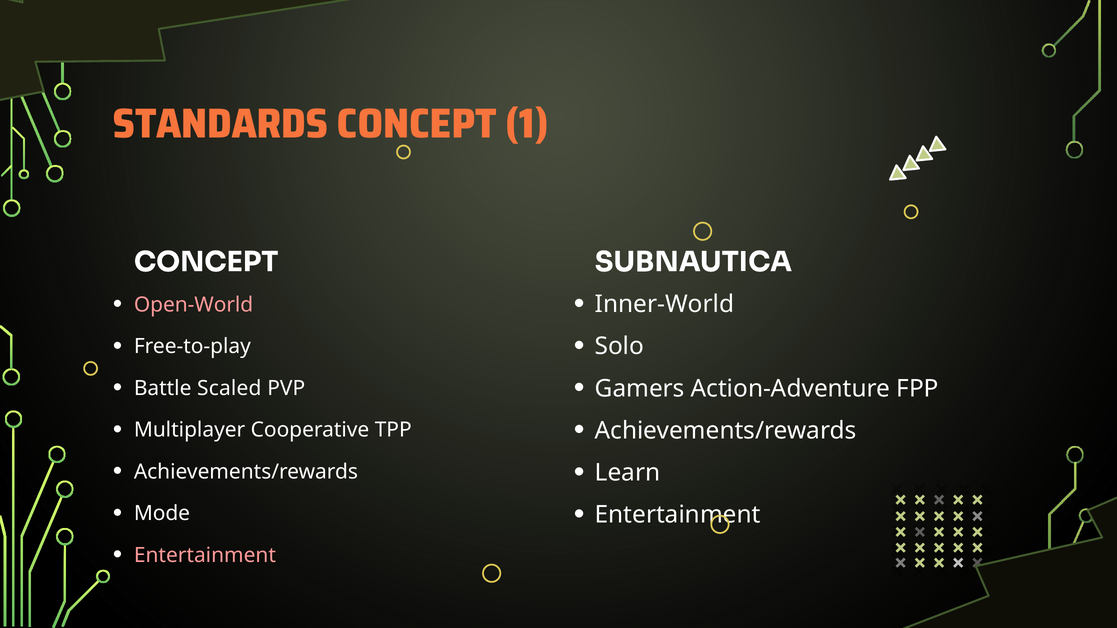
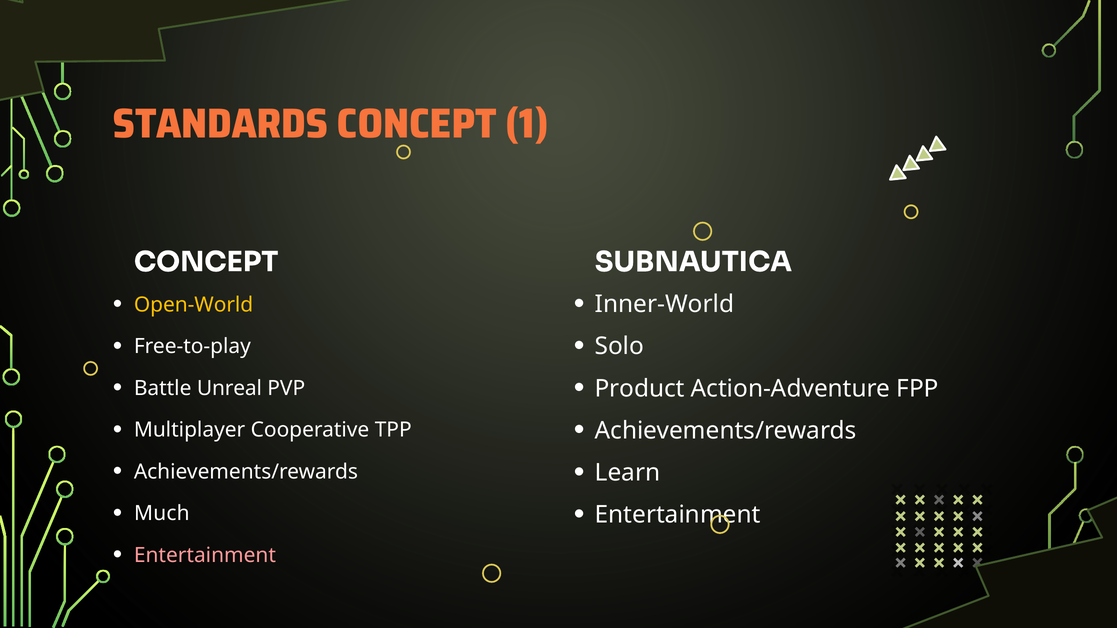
Open-World colour: pink -> yellow
Gamers: Gamers -> Product
Scaled: Scaled -> Unreal
Mode: Mode -> Much
